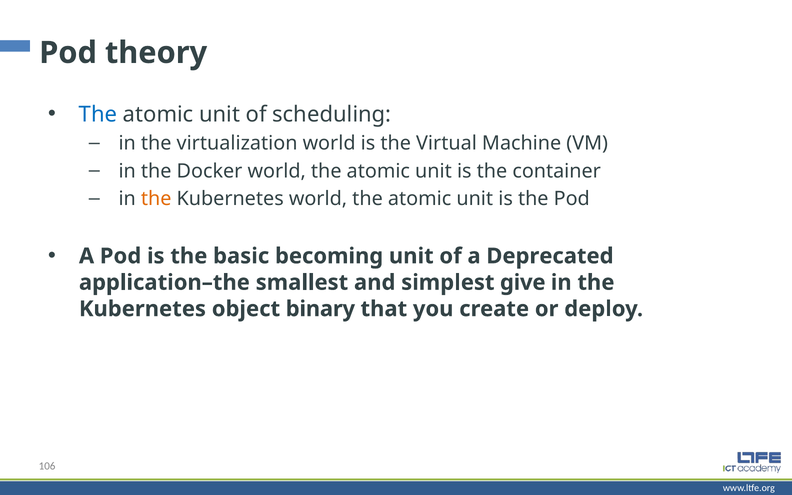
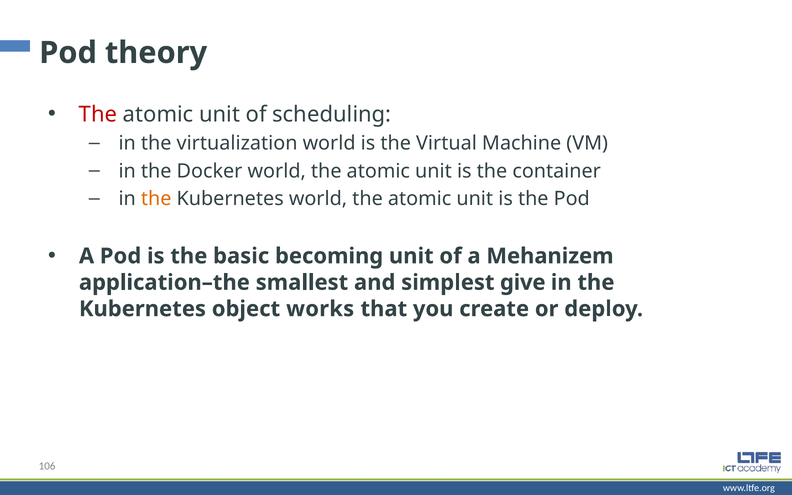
The at (98, 114) colour: blue -> red
Deprecated: Deprecated -> Mehanizem
binary: binary -> works
